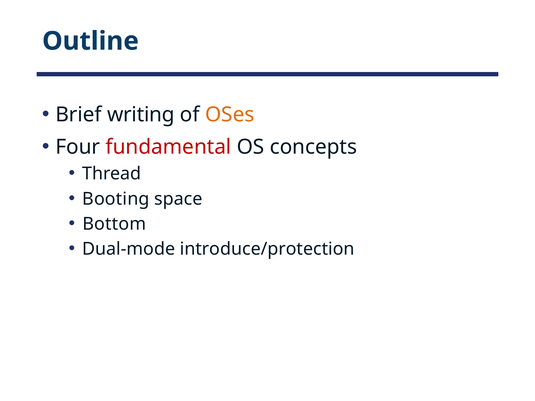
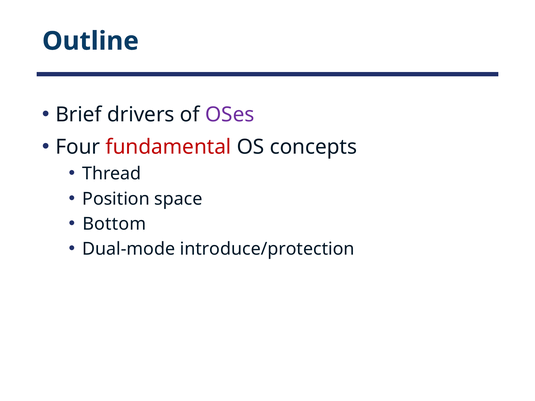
writing: writing -> drivers
OSes colour: orange -> purple
Booting: Booting -> Position
